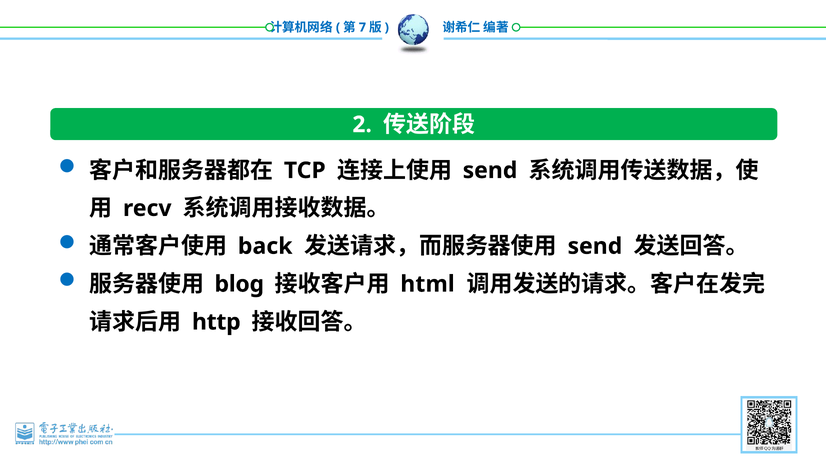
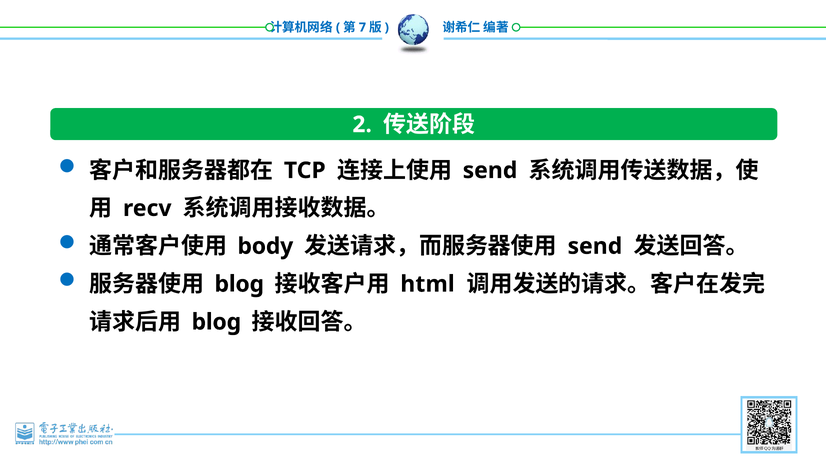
back: back -> body
http at (216, 322): http -> blog
